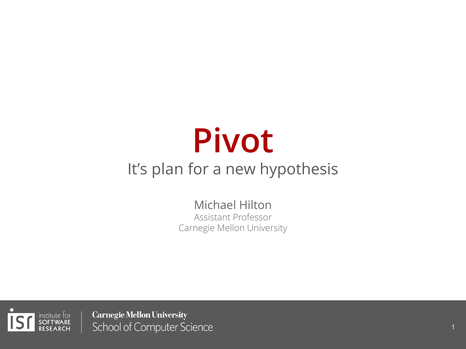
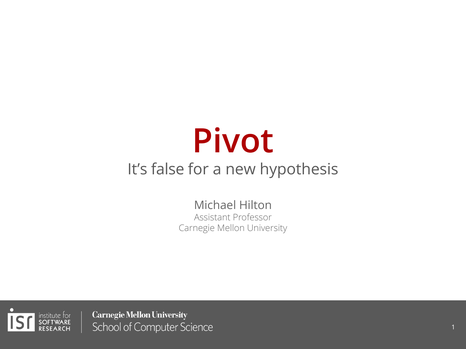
plan: plan -> false
